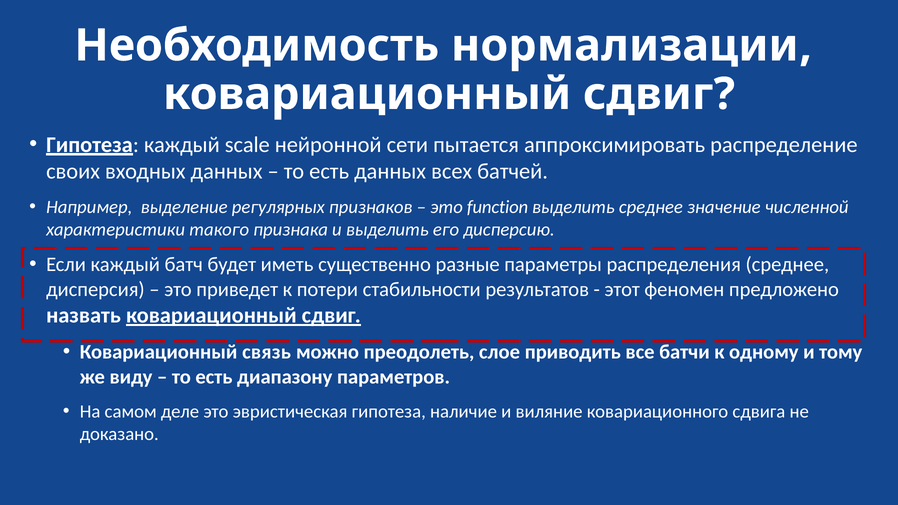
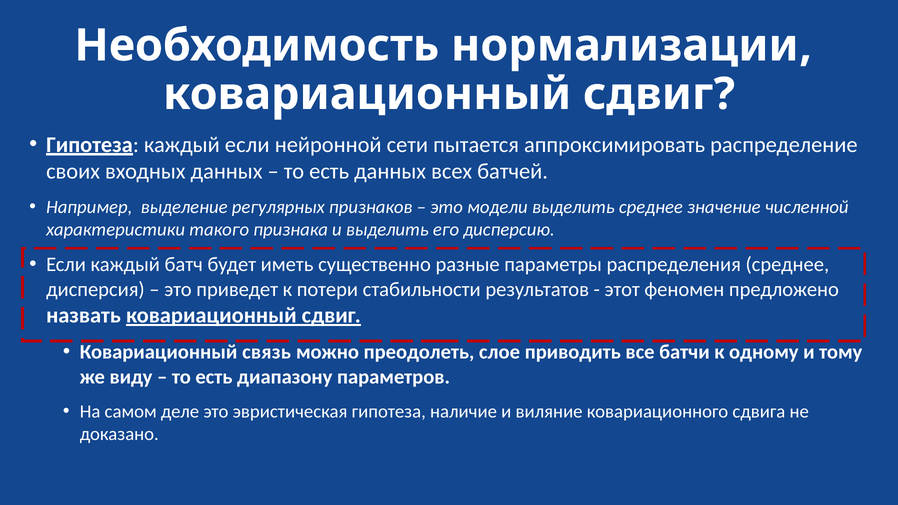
каждый scale: scale -> если
function: function -> модели
